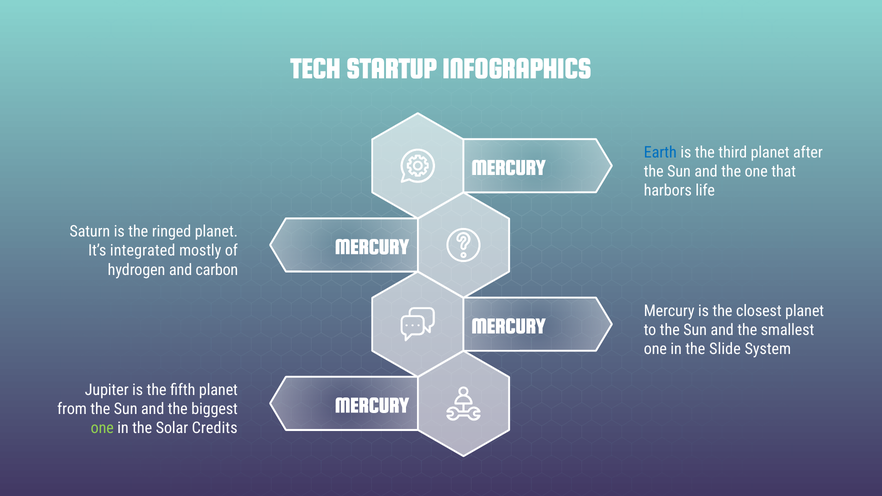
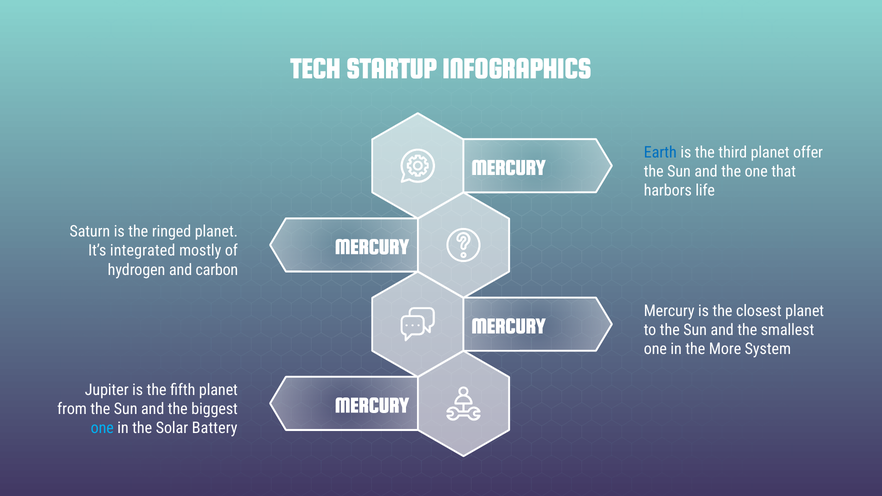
after: after -> offer
Slide: Slide -> More
one at (102, 428) colour: light green -> light blue
Credits: Credits -> Battery
